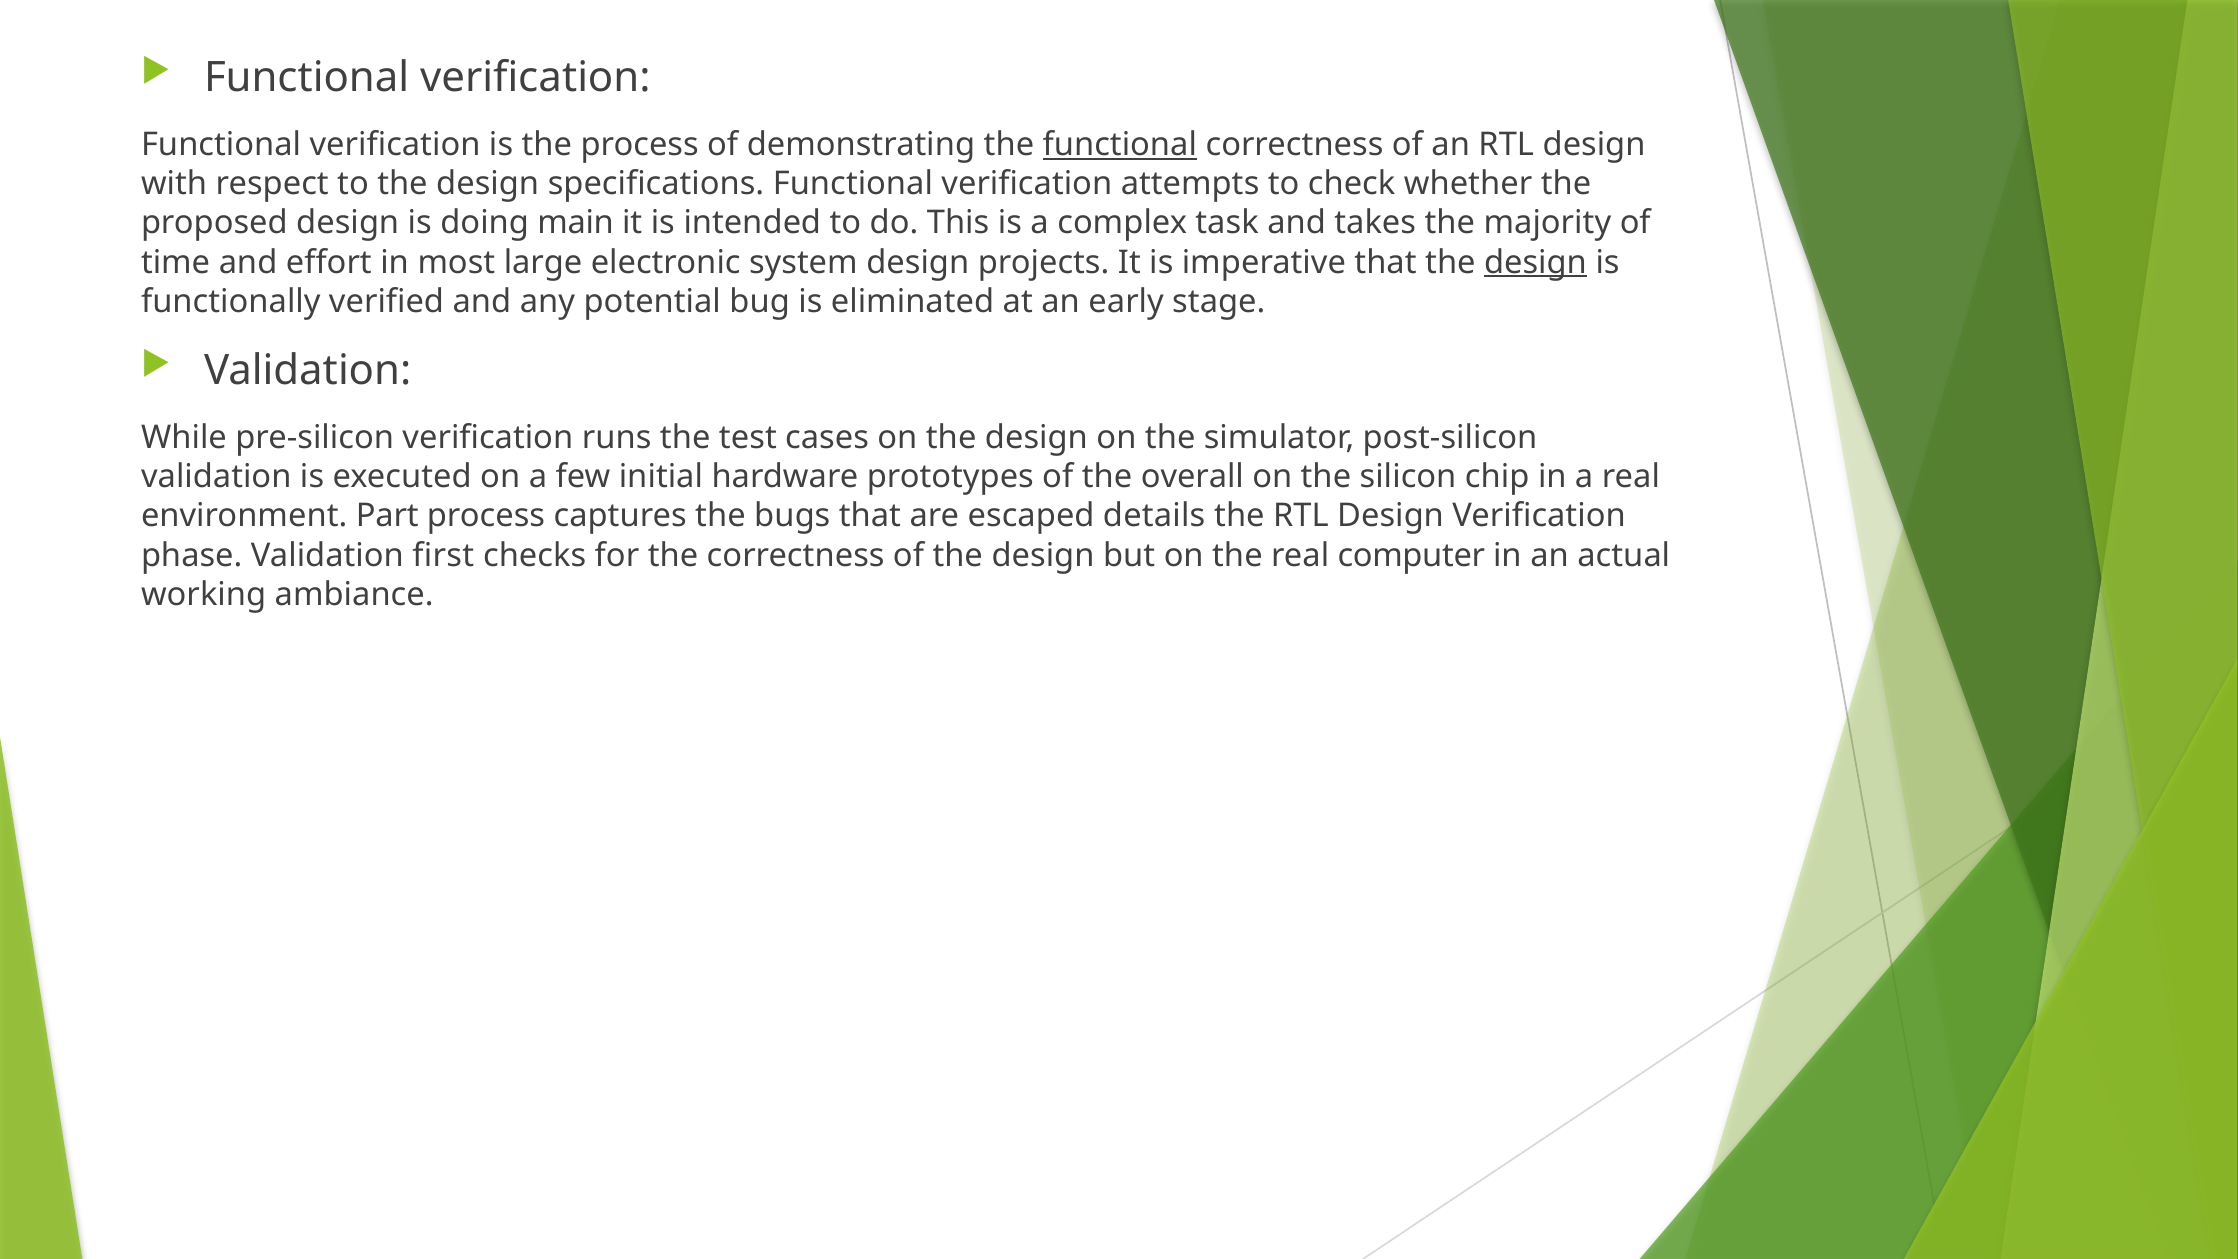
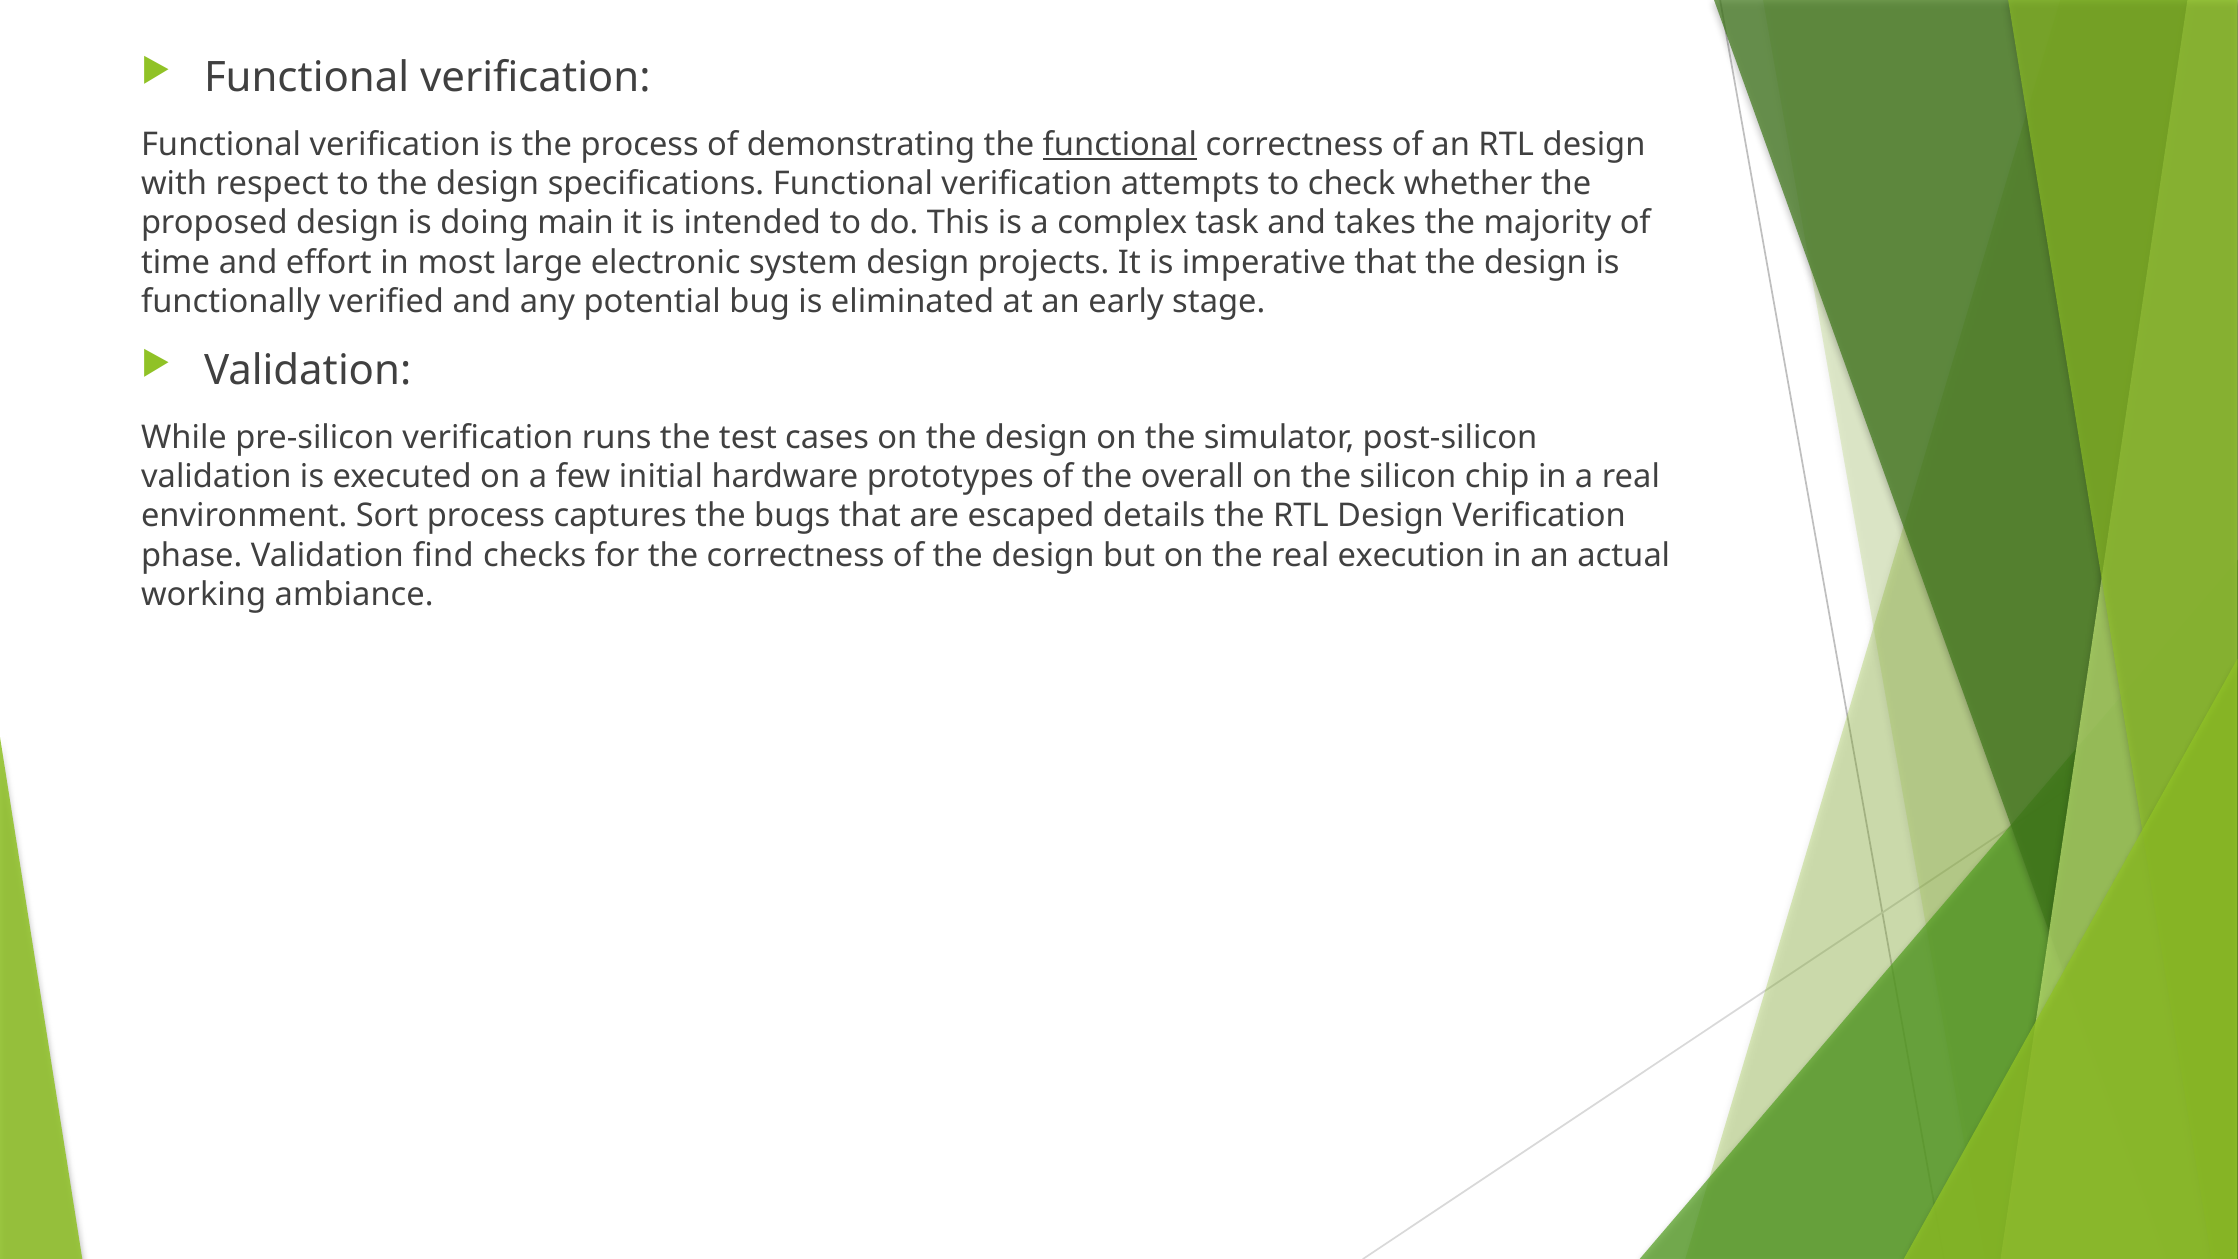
design at (1535, 262) underline: present -> none
Part: Part -> Sort
first: first -> find
computer: computer -> execution
